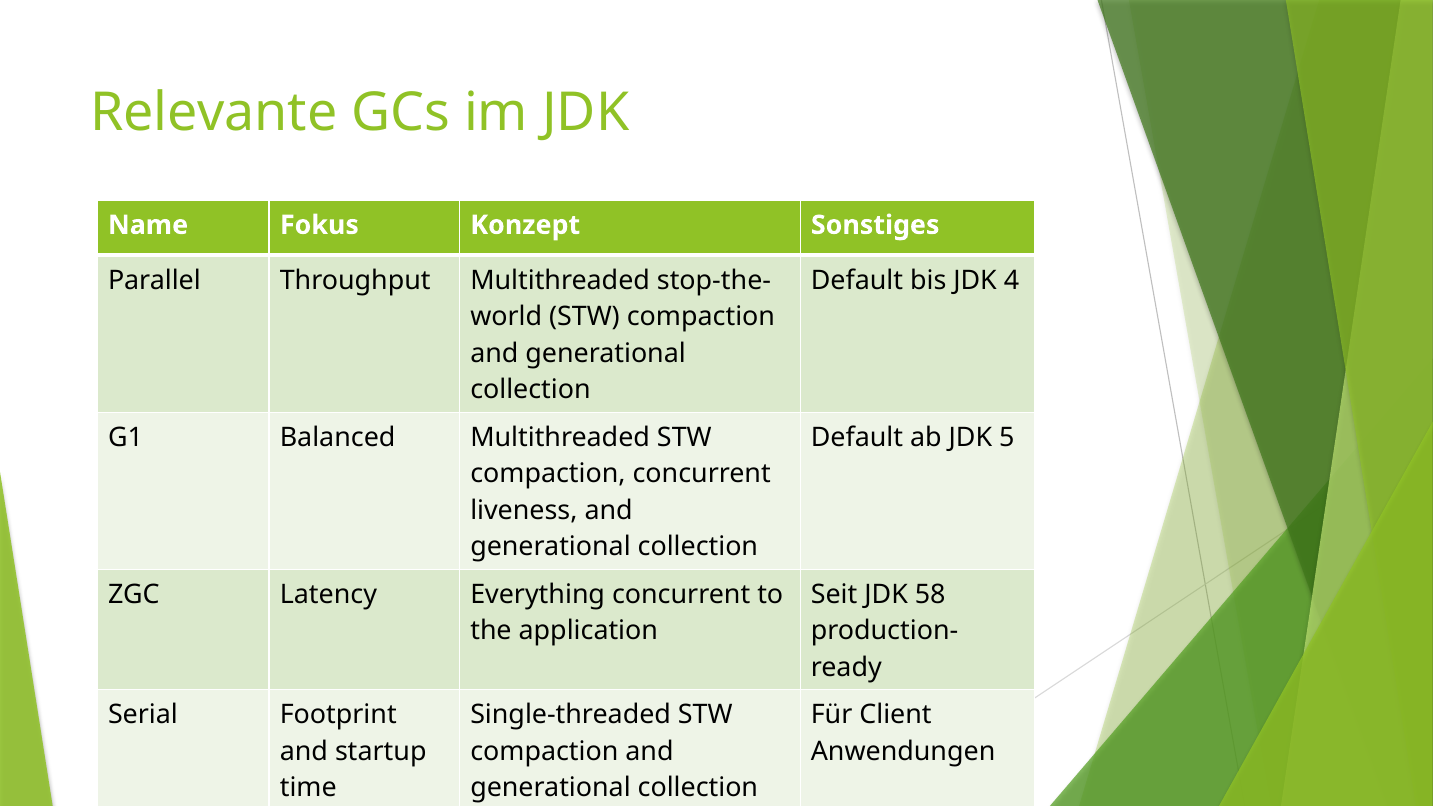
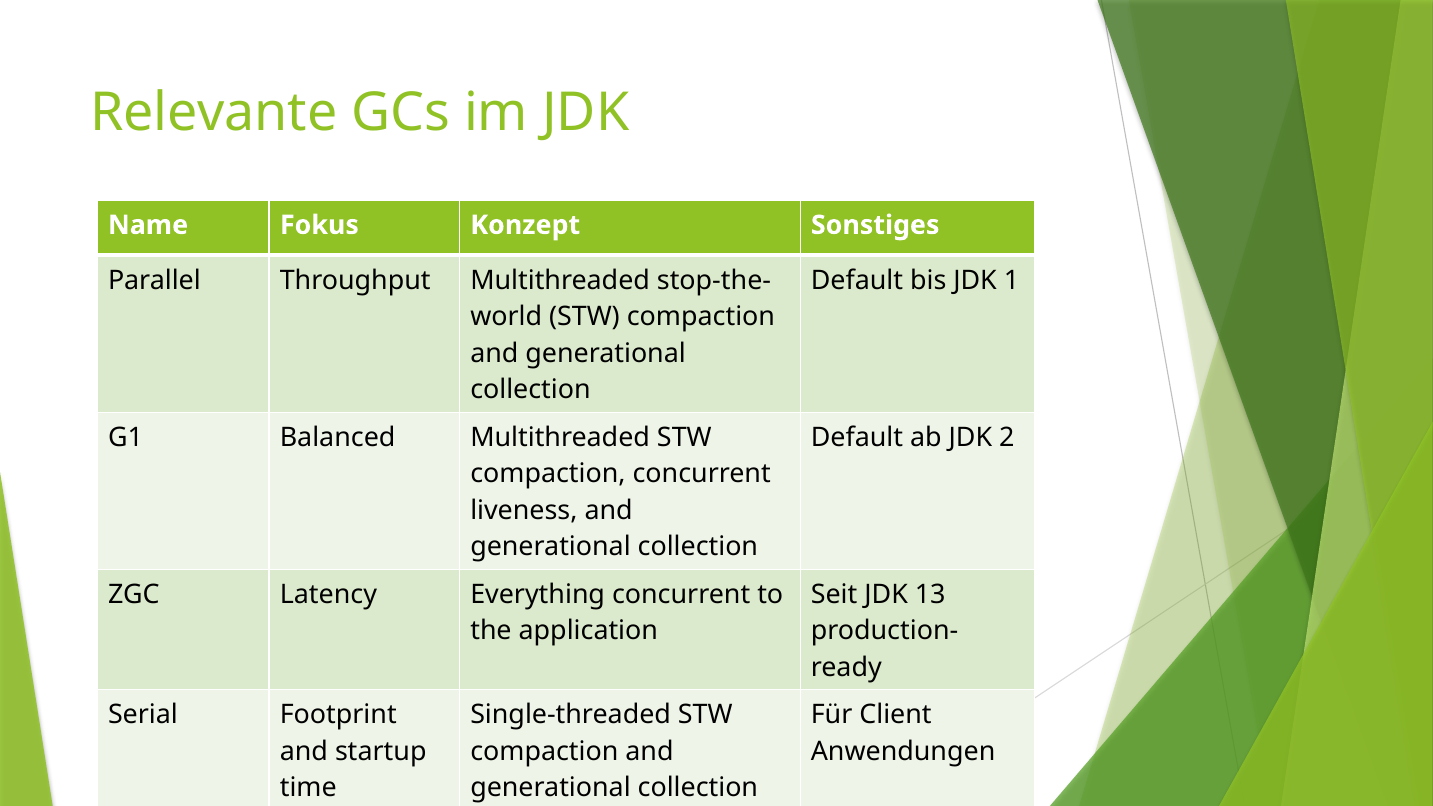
4: 4 -> 1
5: 5 -> 2
58: 58 -> 13
